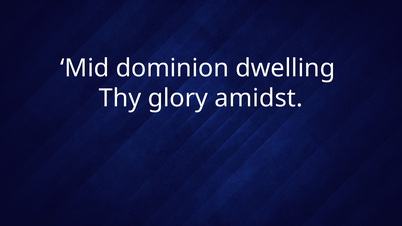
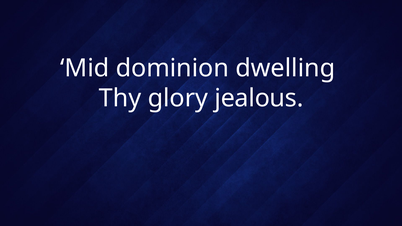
amidst: amidst -> jealous
